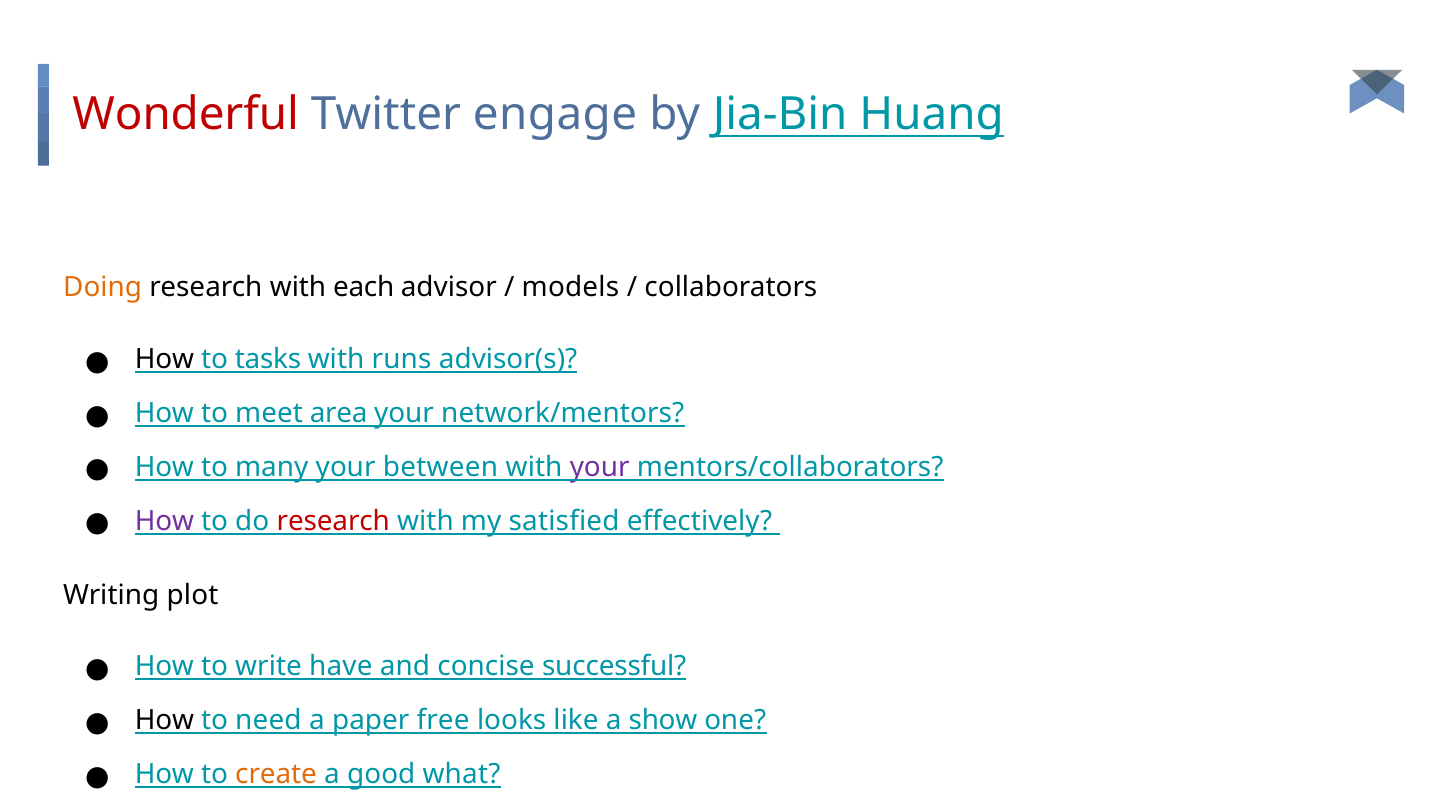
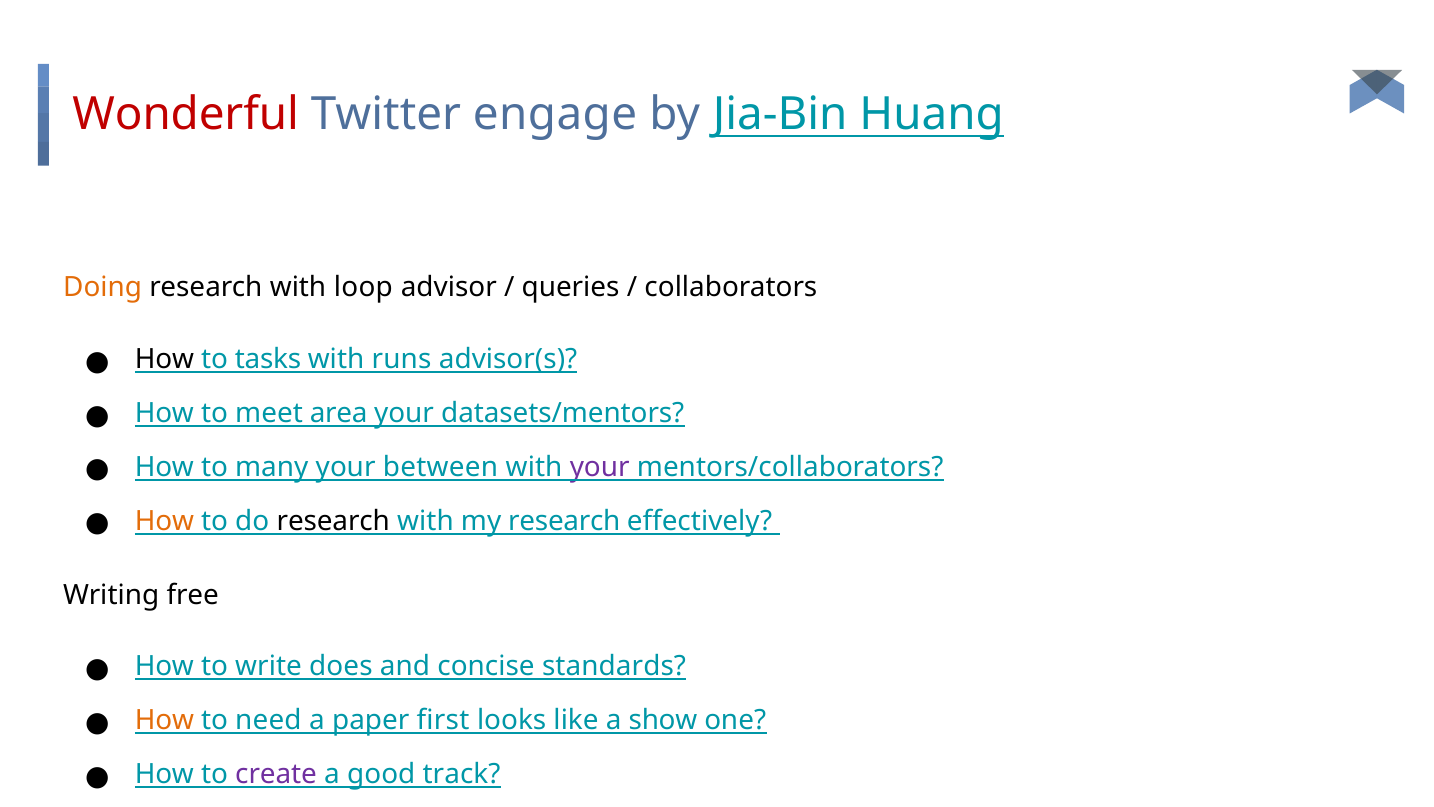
each: each -> loop
models: models -> queries
network/mentors: network/mentors -> datasets/mentors
How at (164, 521) colour: purple -> orange
research at (333, 521) colour: red -> black
my satisfied: satisfied -> research
plot: plot -> free
have: have -> does
successful: successful -> standards
How at (164, 720) colour: black -> orange
free: free -> first
create colour: orange -> purple
what: what -> track
